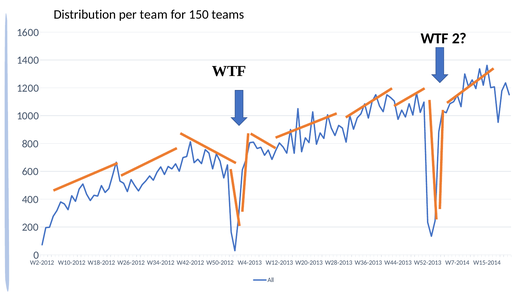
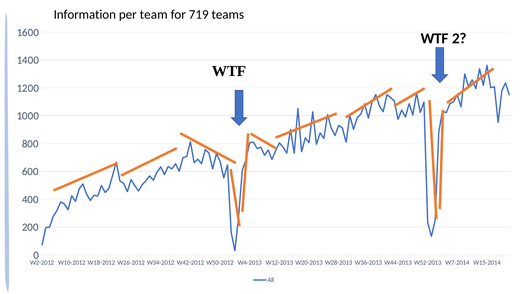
Distribution: Distribution -> Information
150: 150 -> 719
